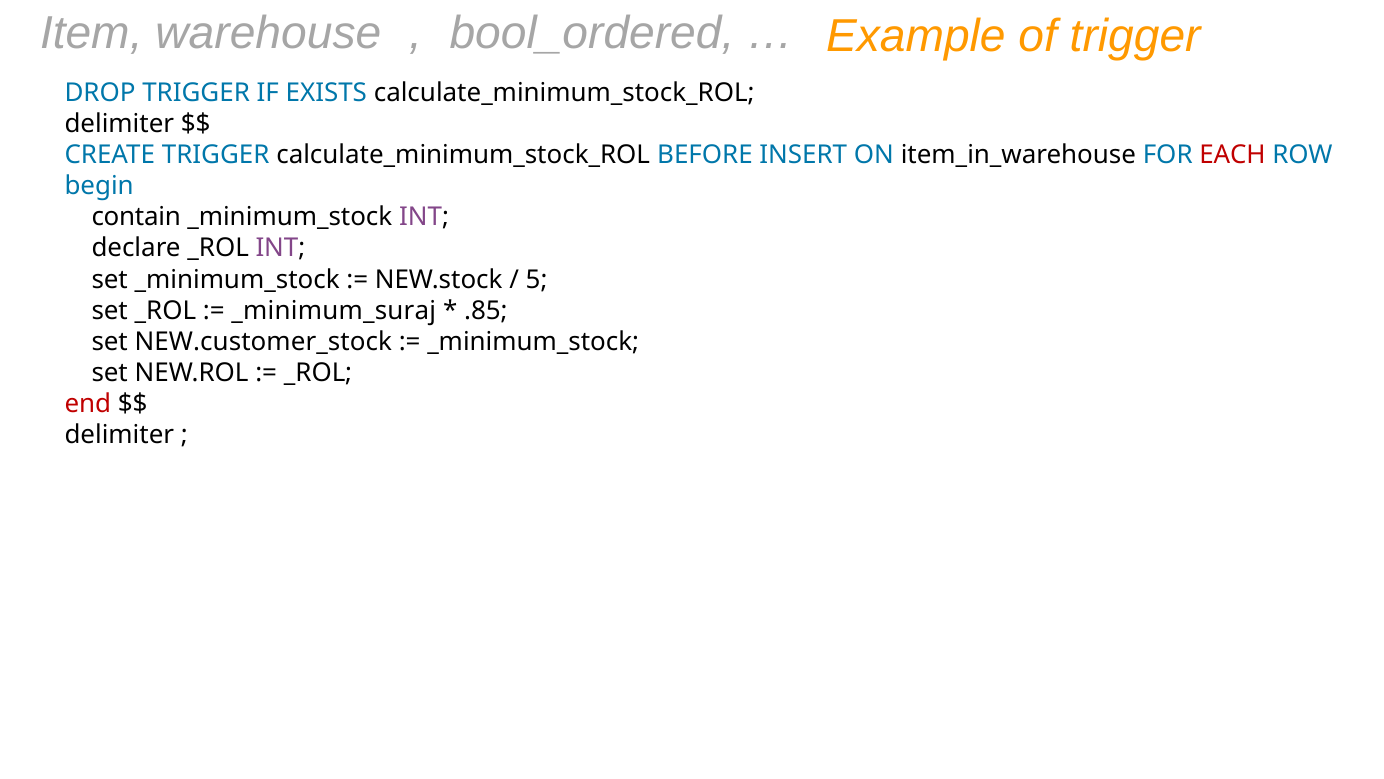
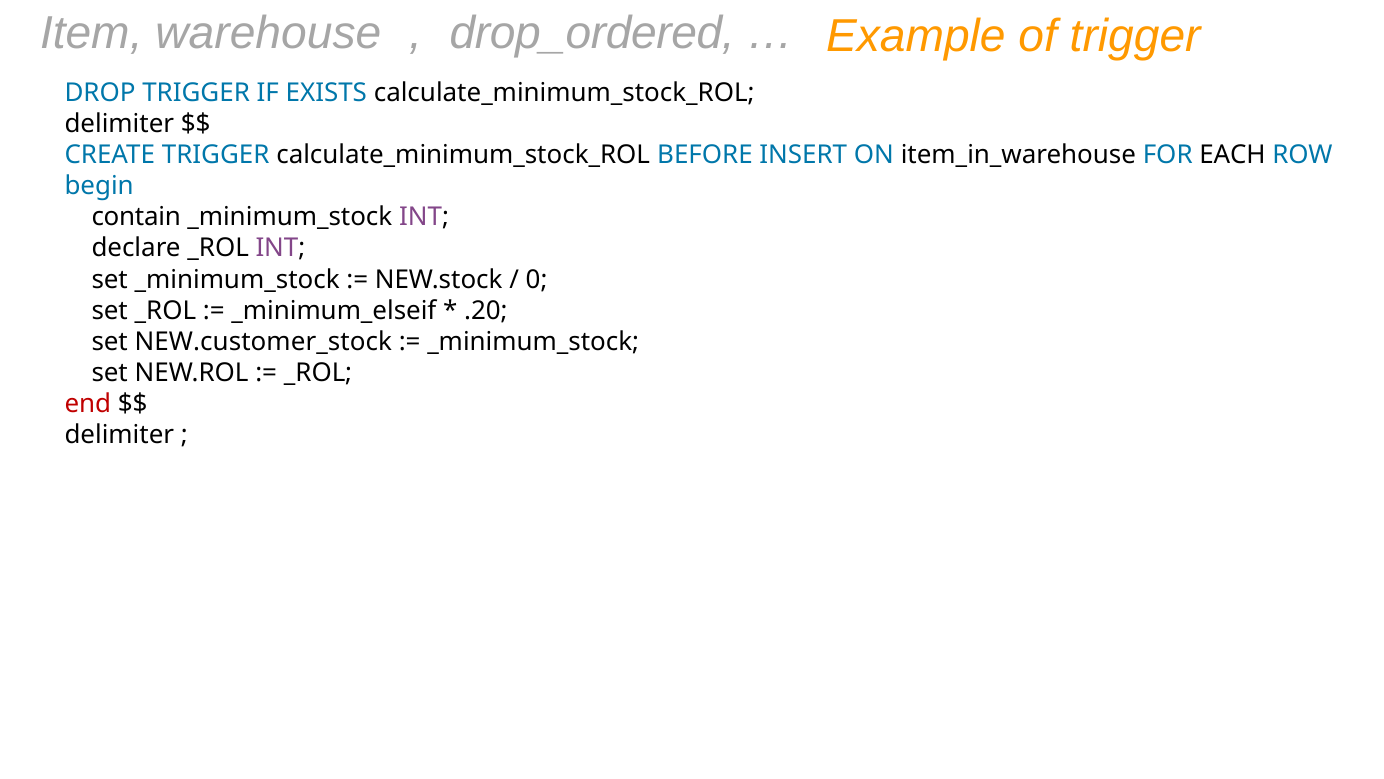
bool_ordered: bool_ordered -> drop_ordered
EACH colour: red -> black
5: 5 -> 0
_minimum_suraj: _minimum_suraj -> _minimum_elseif
.85: .85 -> .20
